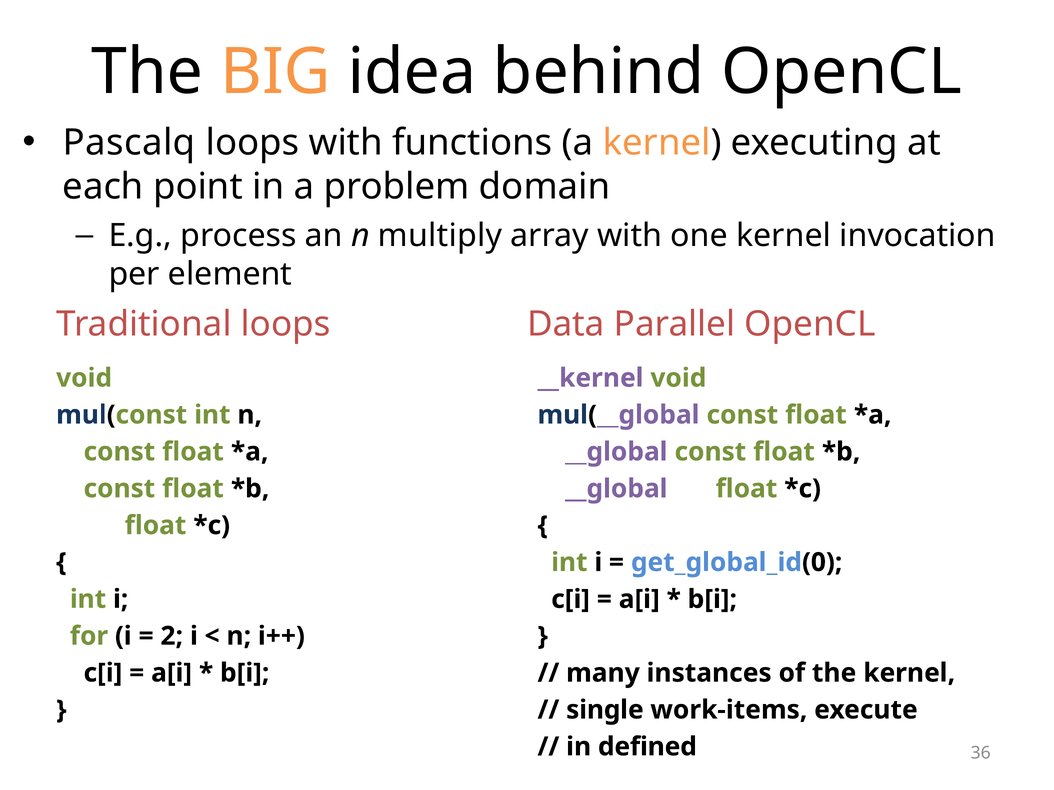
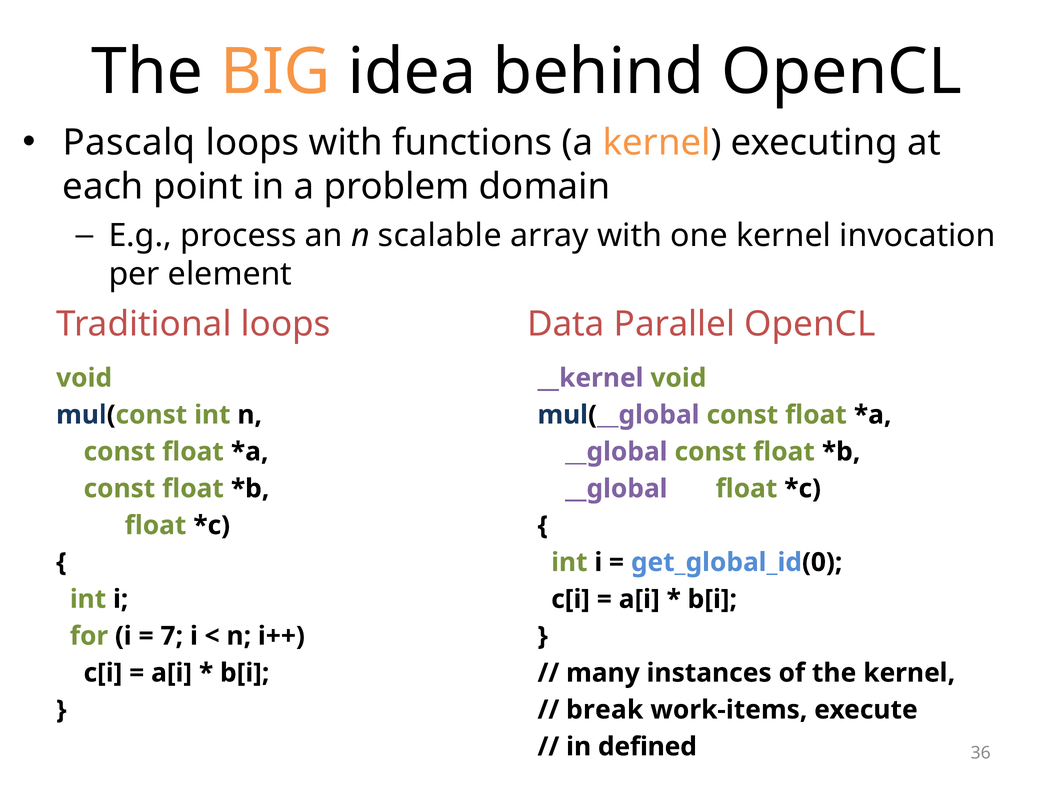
multiply: multiply -> scalable
2: 2 -> 7
single: single -> break
